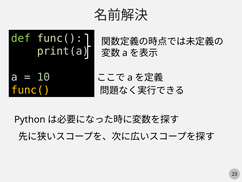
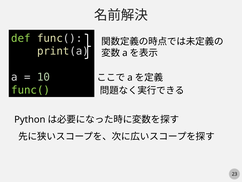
func( at (31, 90) colour: yellow -> light green
